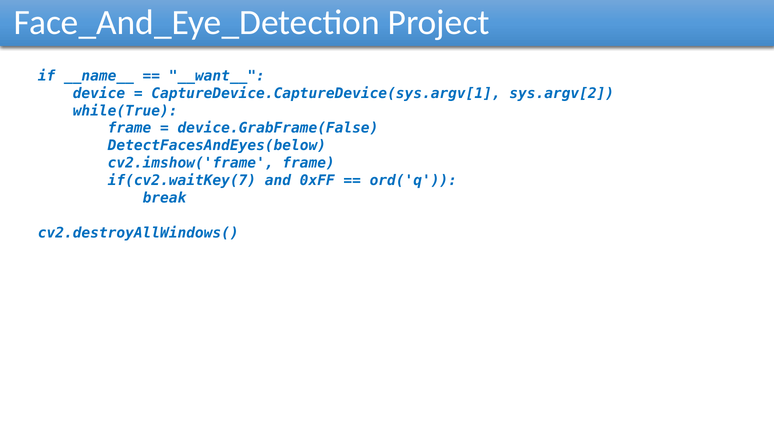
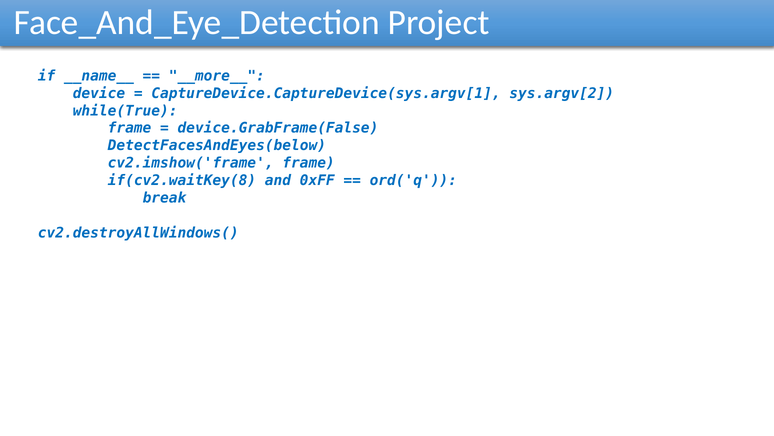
__want__: __want__ -> __more__
if(cv2.waitKey(7: if(cv2.waitKey(7 -> if(cv2.waitKey(8
